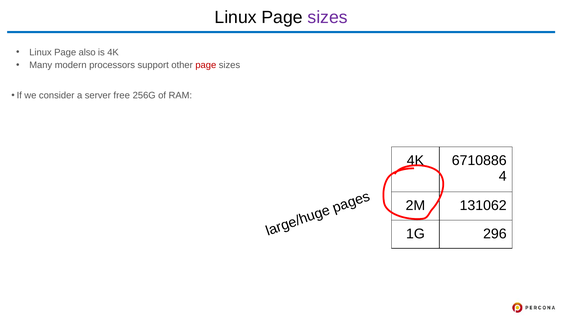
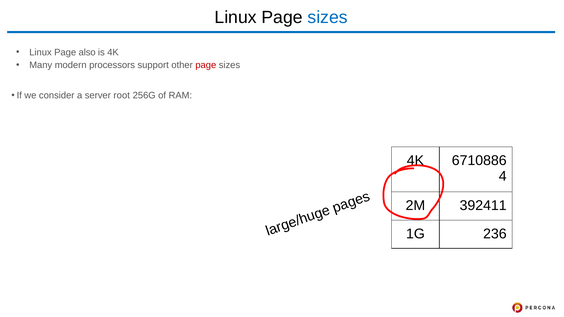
sizes at (328, 17) colour: purple -> blue
free: free -> root
131062: 131062 -> 392411
296: 296 -> 236
